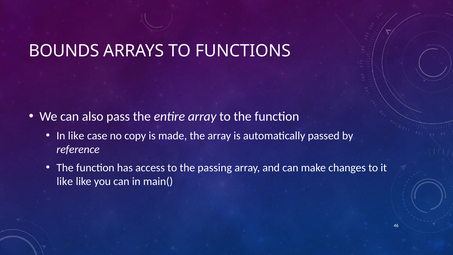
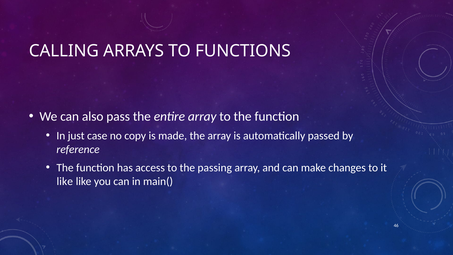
BOUNDS: BOUNDS -> CALLING
In like: like -> just
